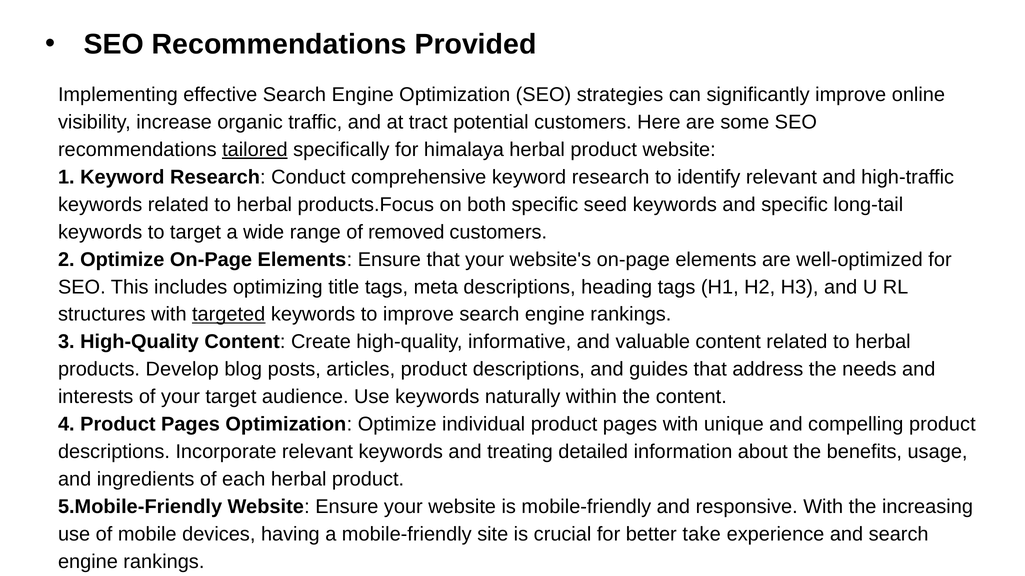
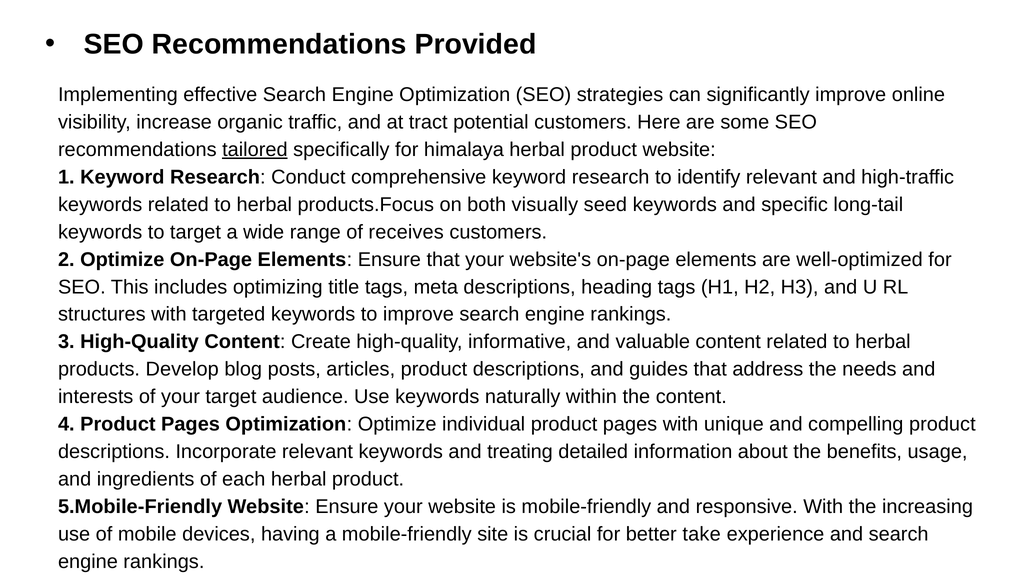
both specific: specific -> visually
removed: removed -> receives
targeted underline: present -> none
